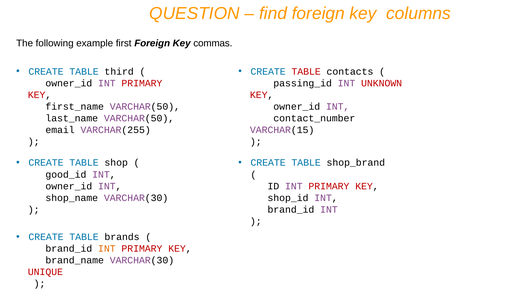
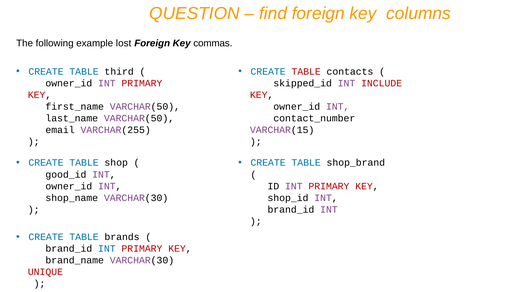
first: first -> lost
passing_id: passing_id -> skipped_id
UNKNOWN: UNKNOWN -> INCLUDE
INT at (107, 249) colour: orange -> blue
